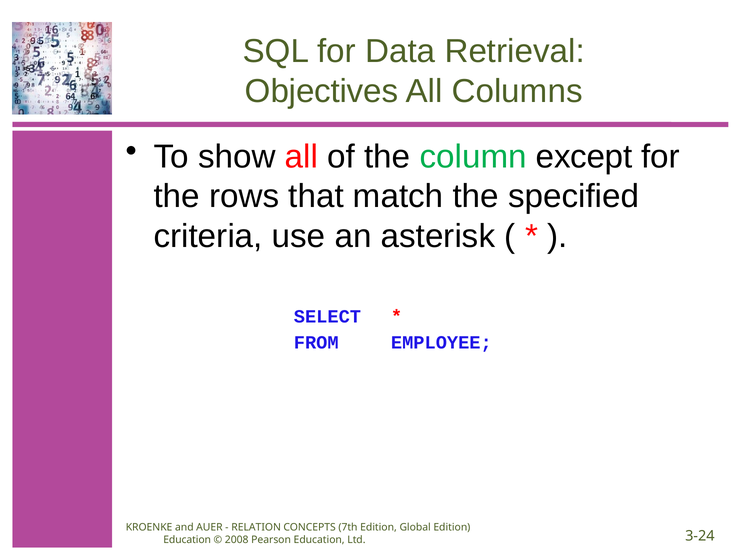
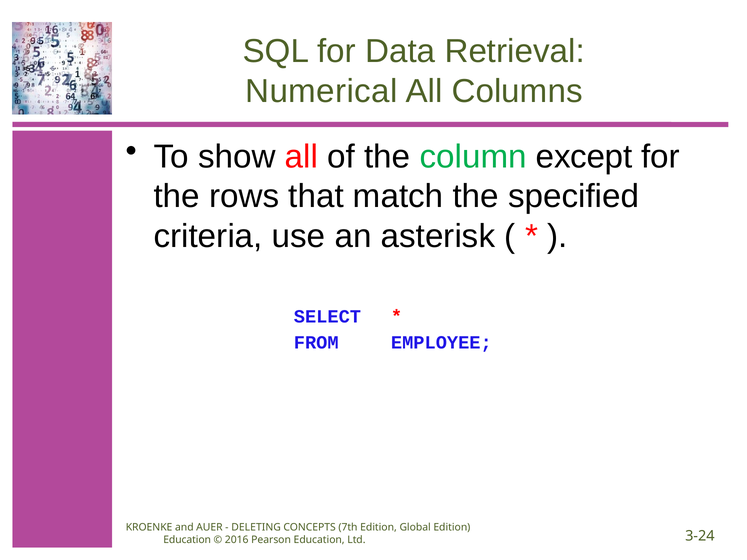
Objectives: Objectives -> Numerical
RELATION: RELATION -> DELETING
2008: 2008 -> 2016
